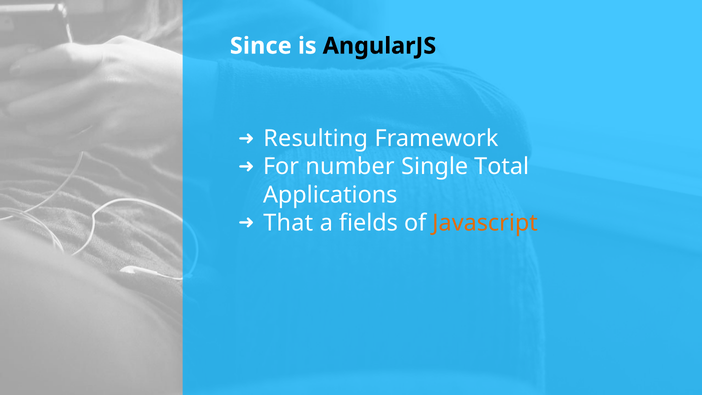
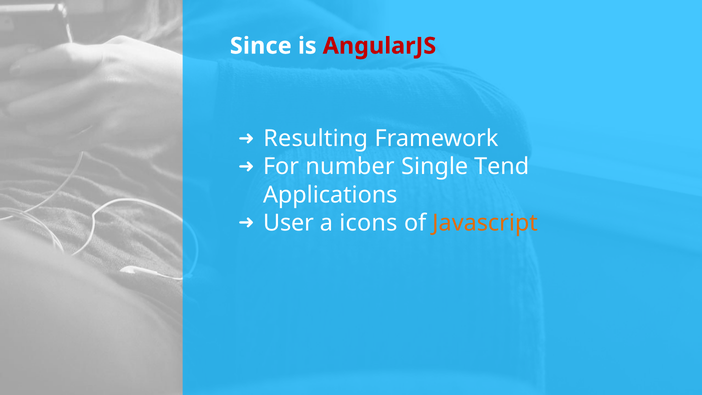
AngularJS colour: black -> red
Total: Total -> Tend
That: That -> User
fields: fields -> icons
